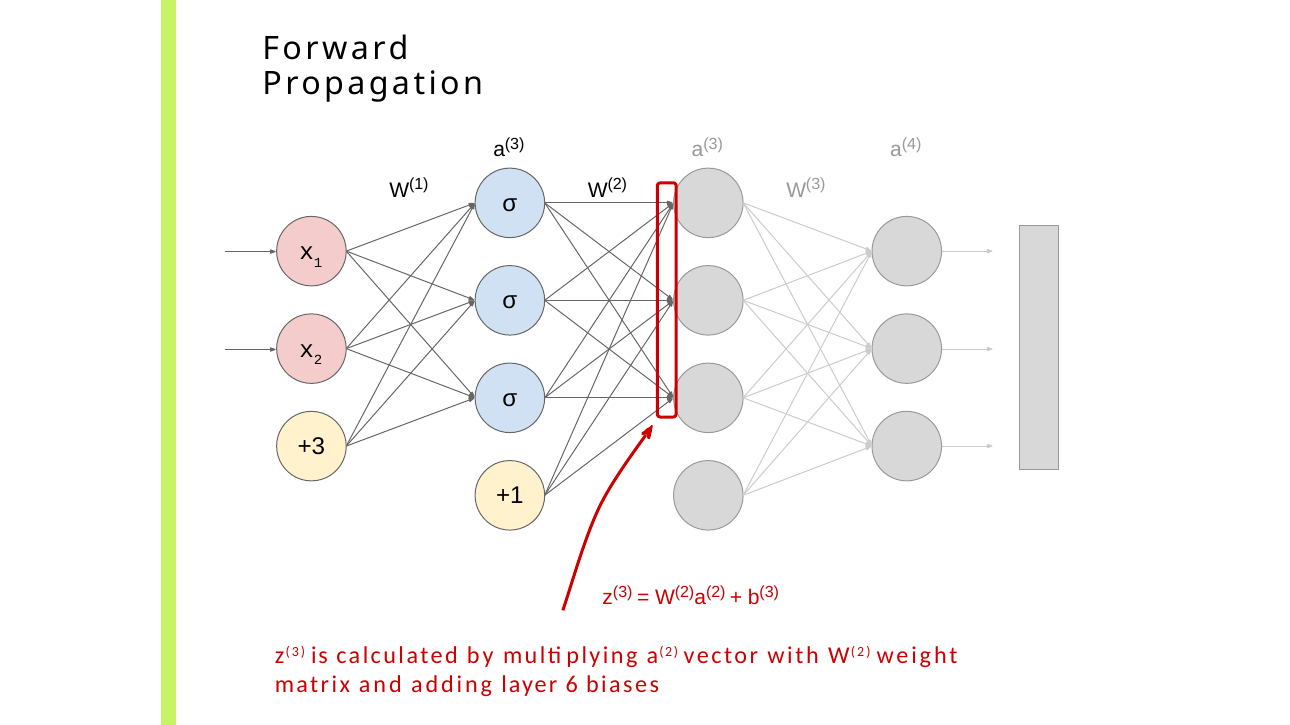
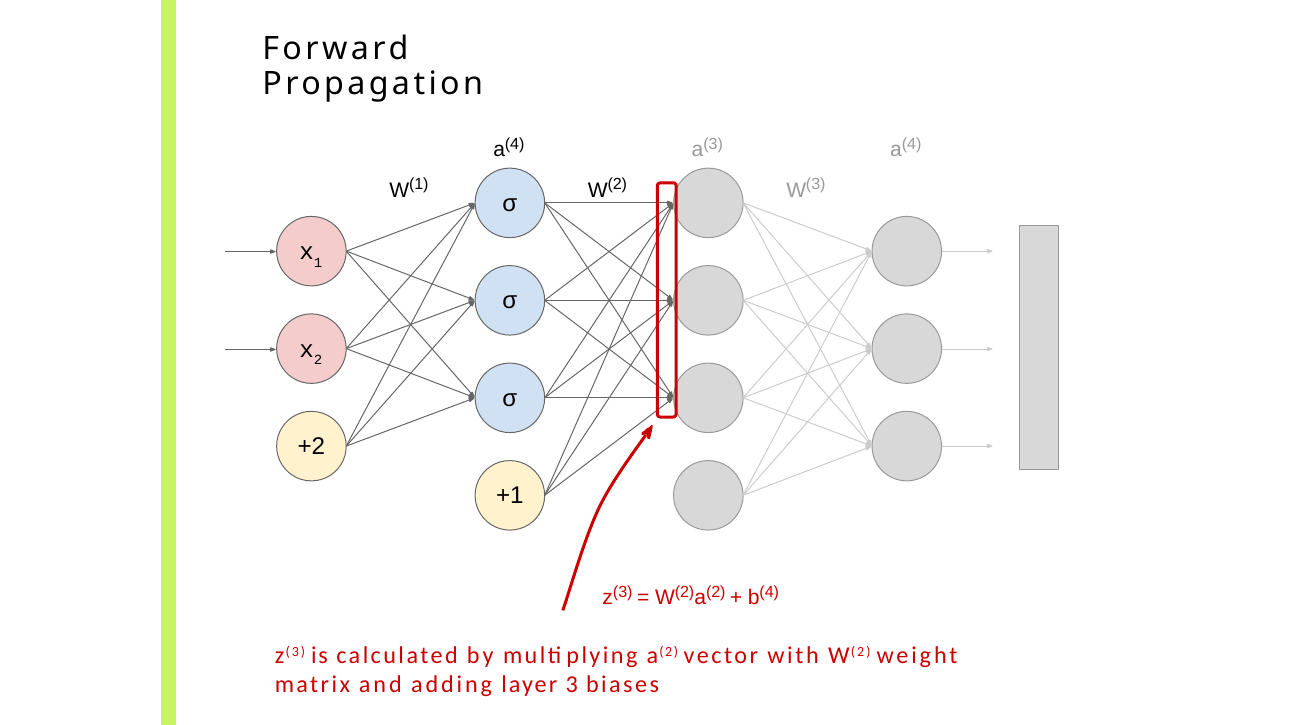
3 at (515, 144): 3 -> 4
+3: +3 -> +2
3 at (769, 593): 3 -> 4
layer 6: 6 -> 3
